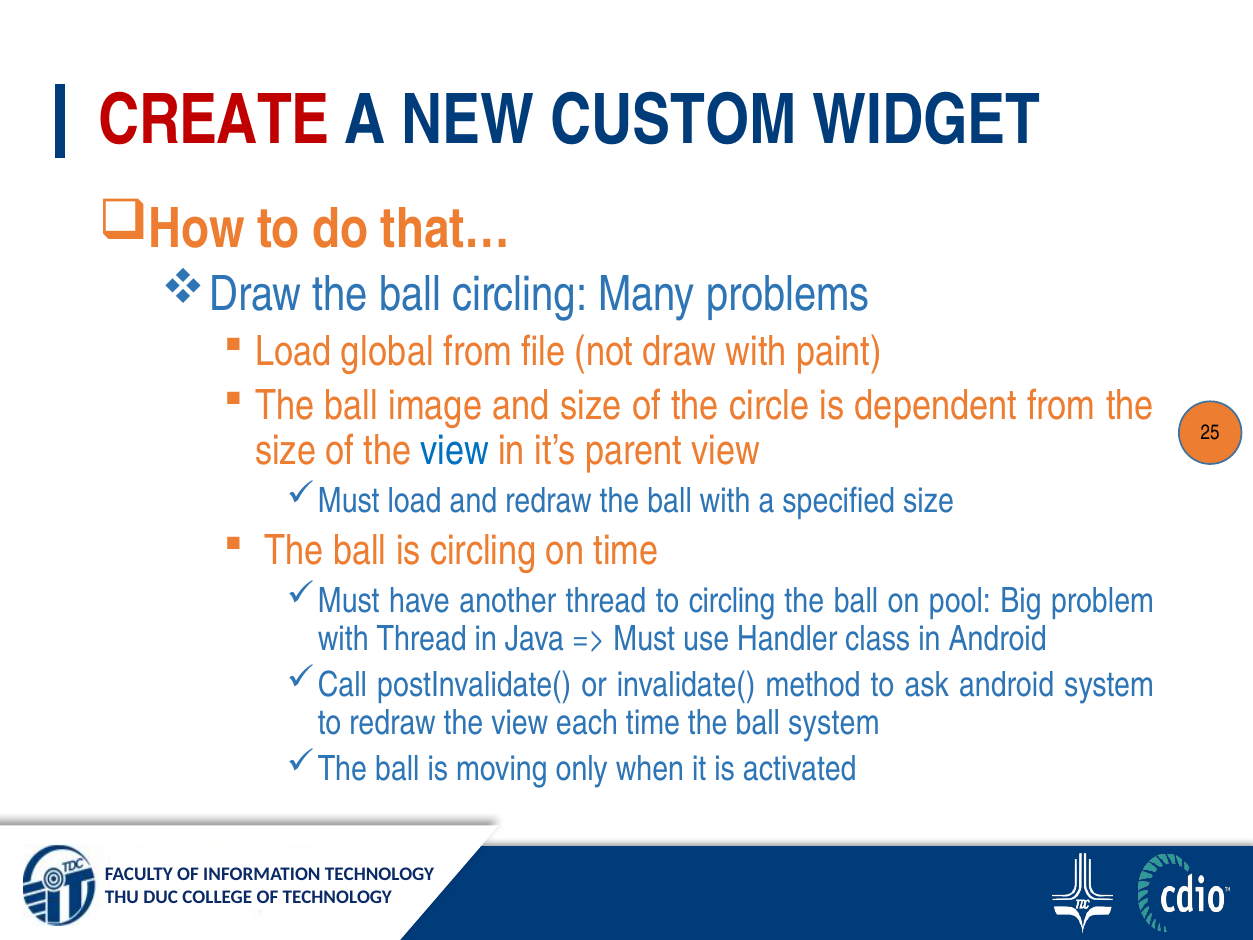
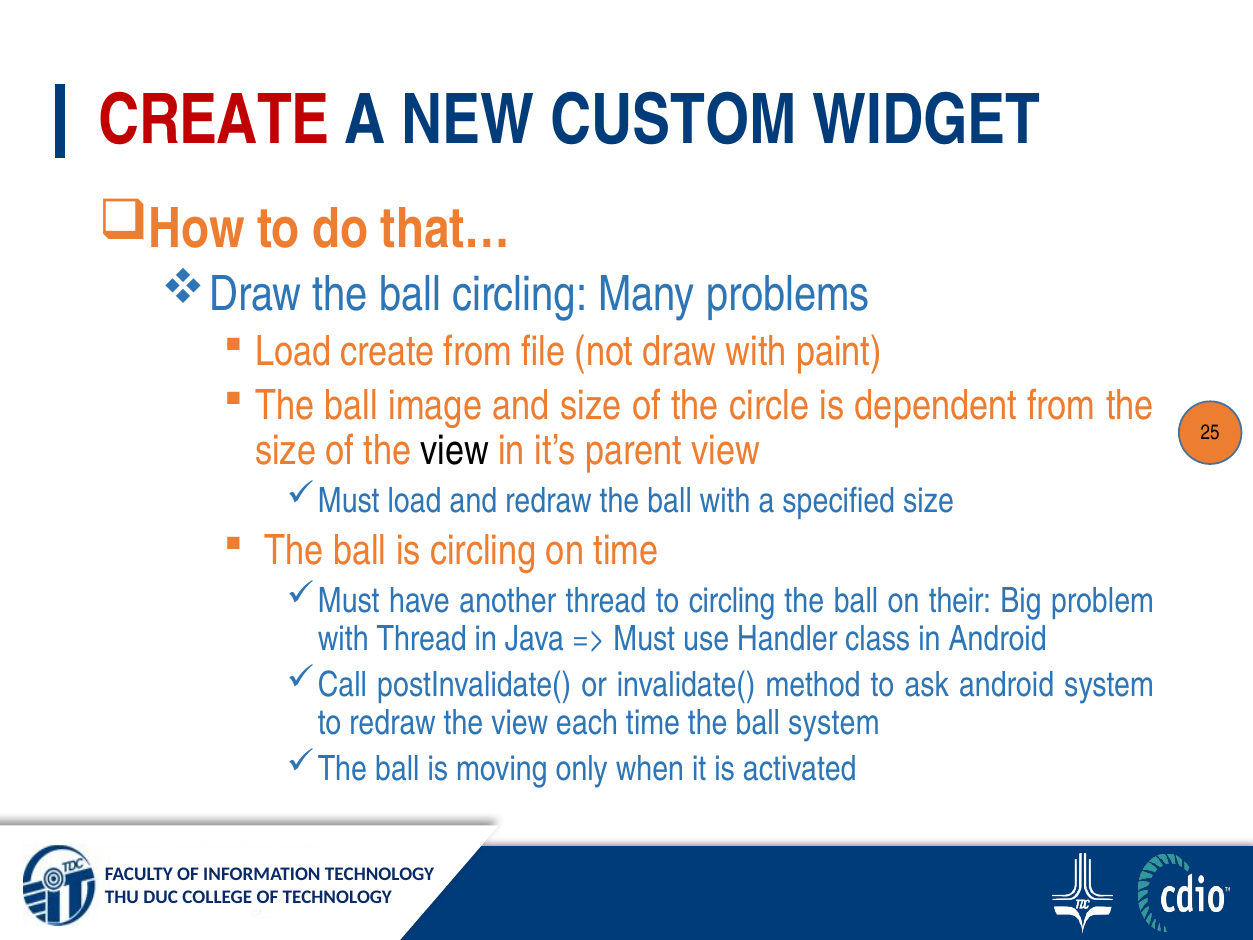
Load global: global -> create
view at (455, 451) colour: blue -> black
pool: pool -> their
